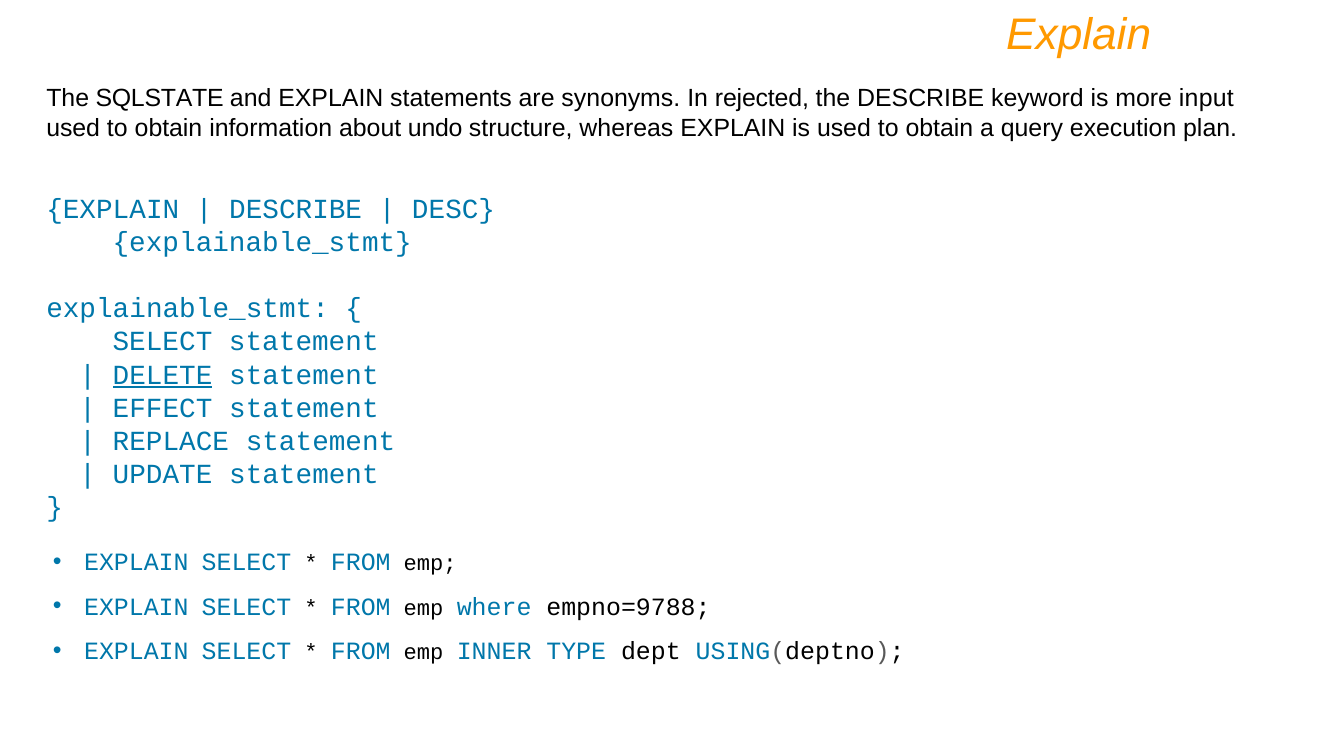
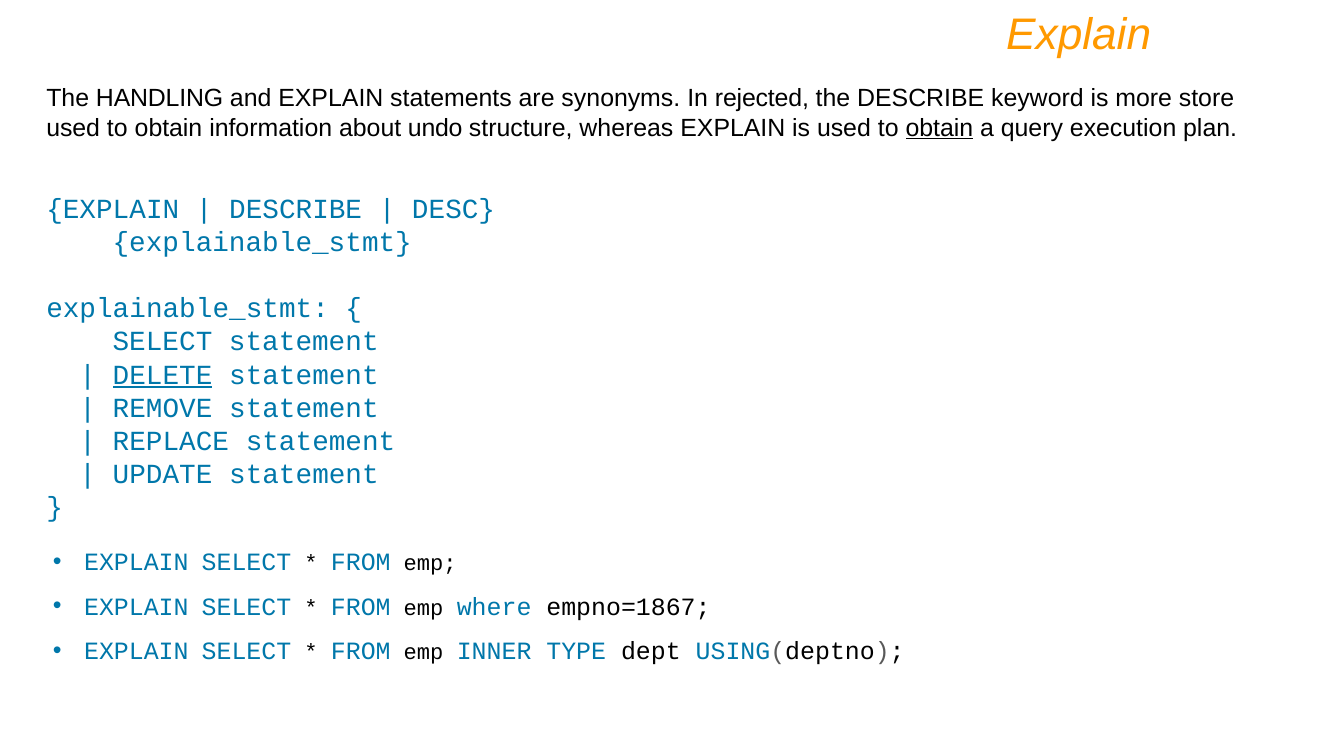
SQLSTATE: SQLSTATE -> HANDLING
input: input -> store
obtain at (939, 128) underline: none -> present
EFFECT: EFFECT -> REMOVE
empno=9788: empno=9788 -> empno=1867
